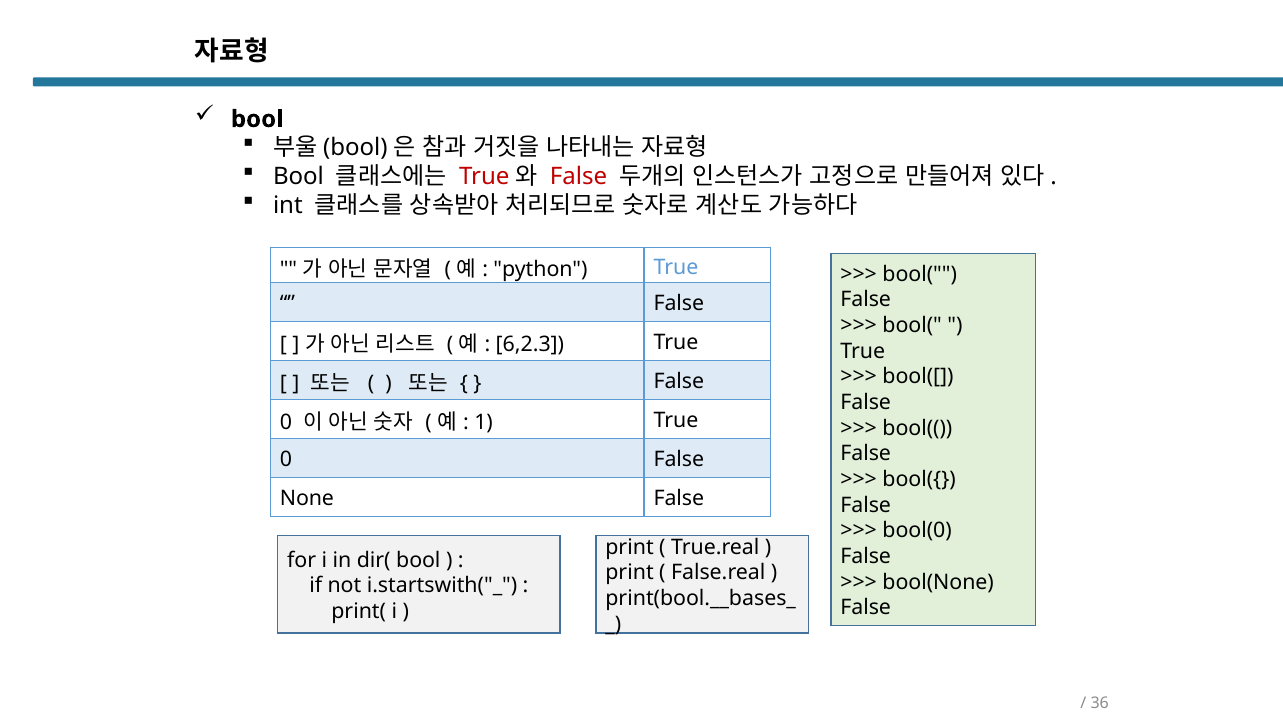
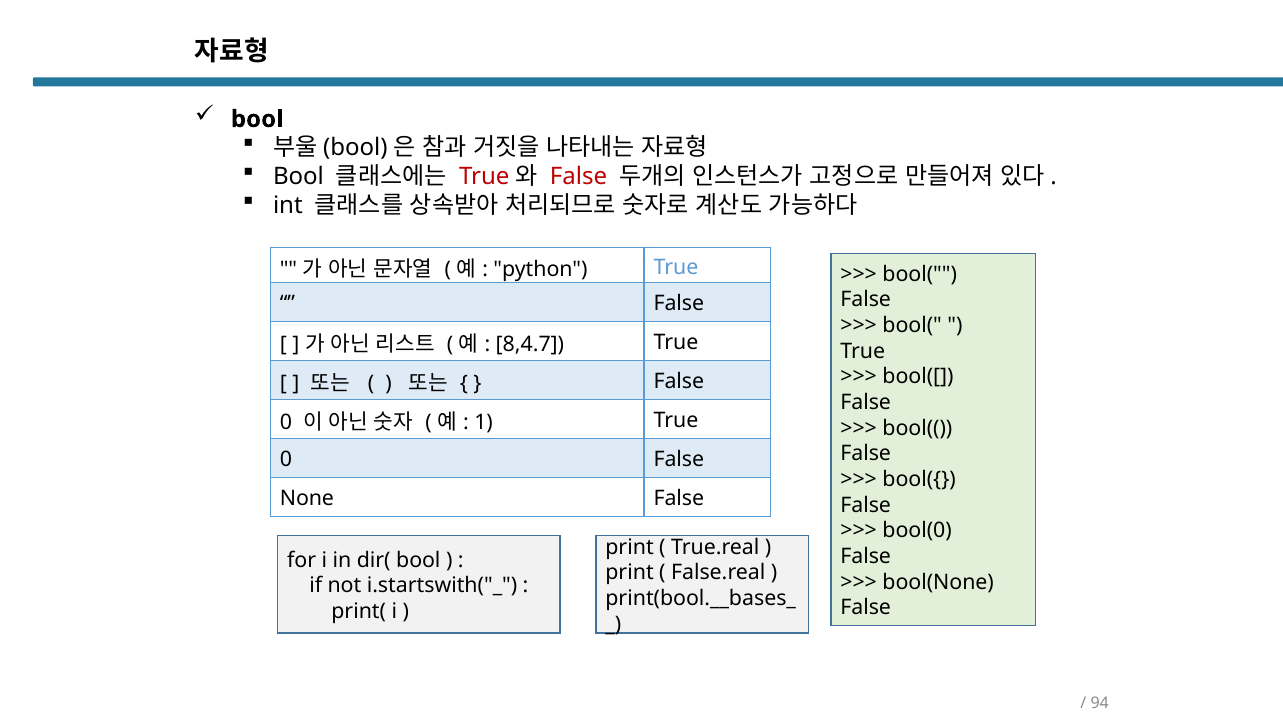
6,2.3: 6,2.3 -> 8,4.7
36: 36 -> 94
